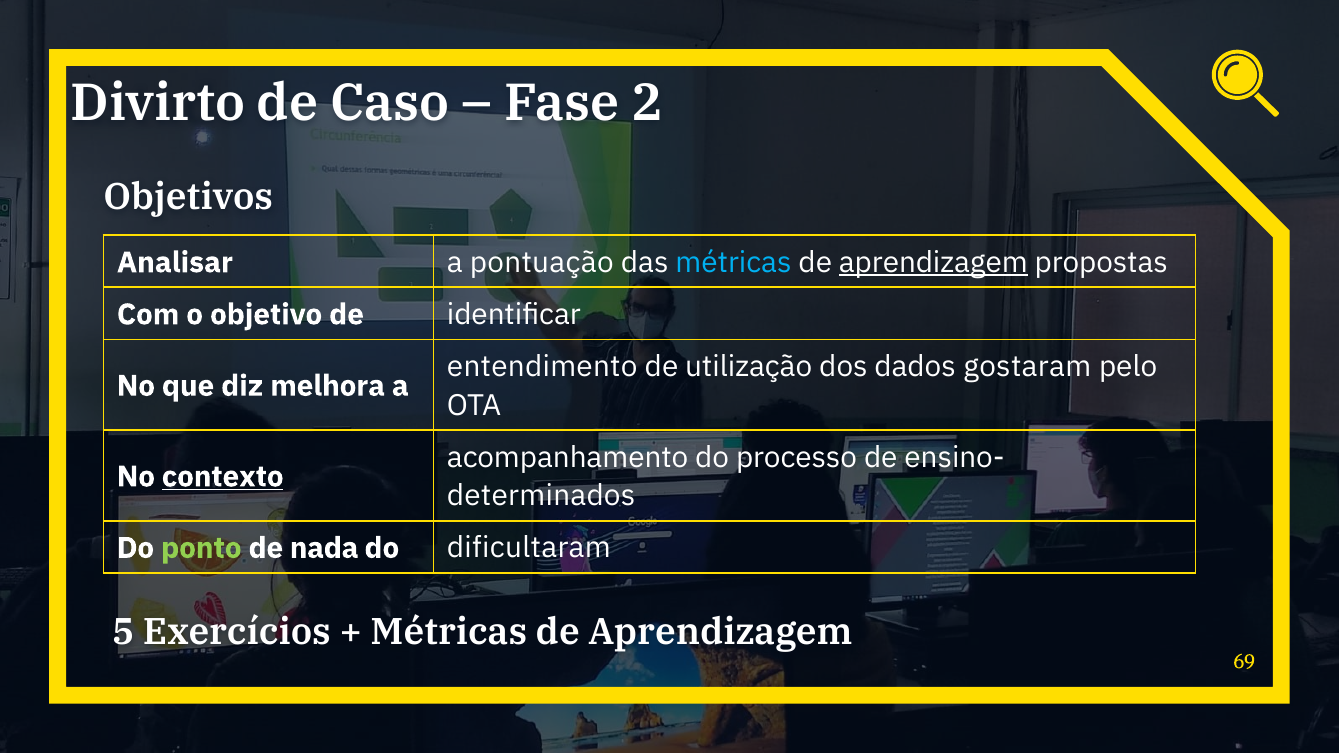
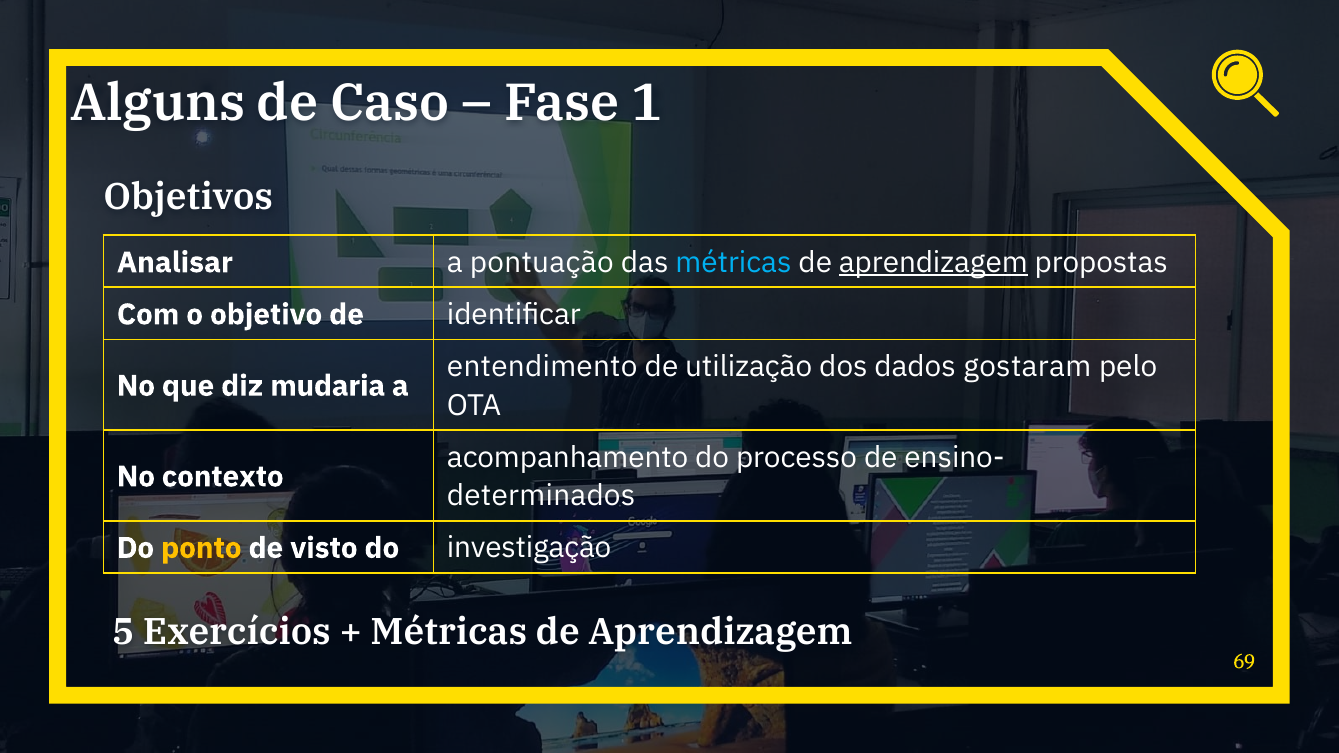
Divirto: Divirto -> Alguns
2: 2 -> 1
melhora: melhora -> mudaria
contexto underline: present -> none
ponto colour: light green -> yellow
nada: nada -> visto
dificultaram: dificultaram -> investigação
